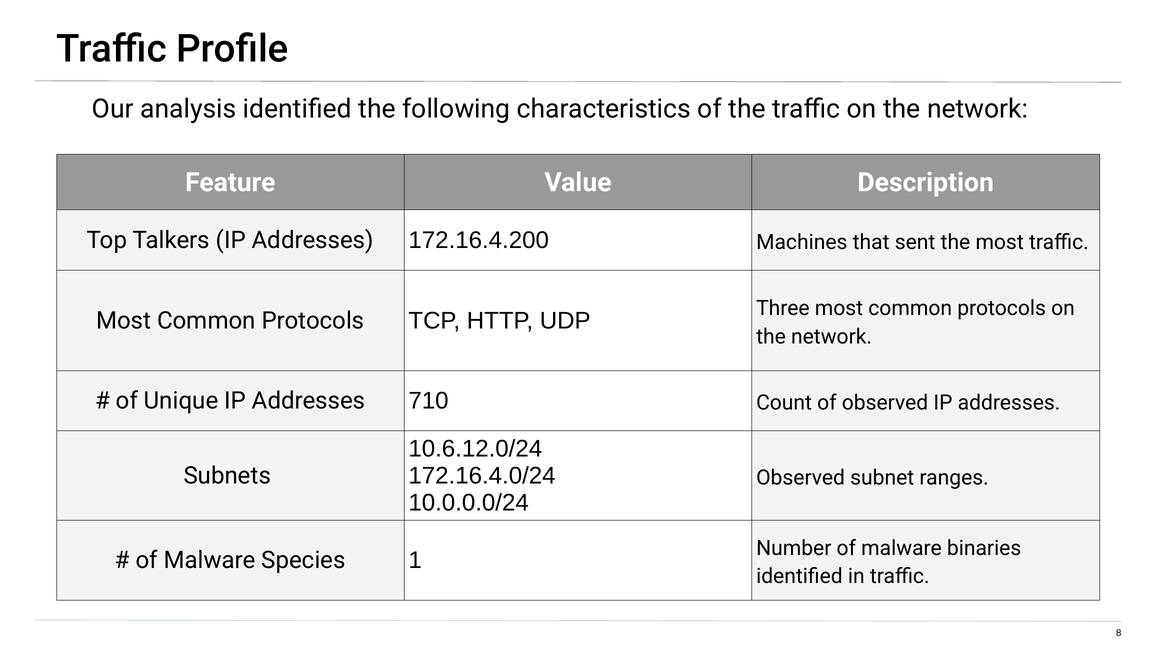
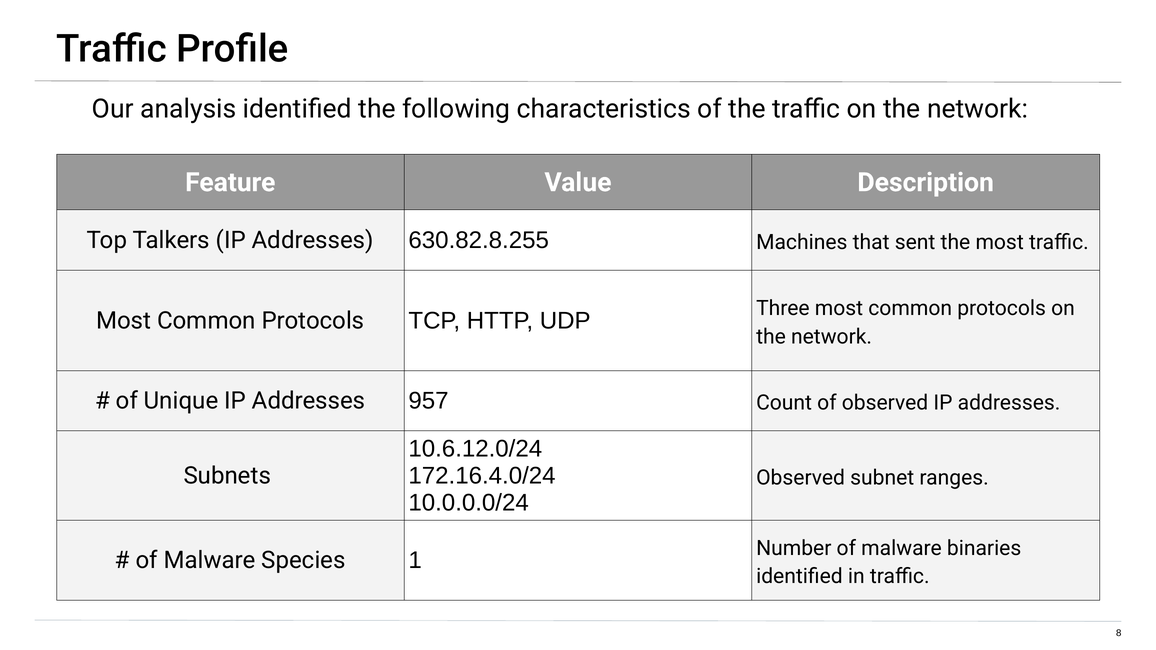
172.16.4.200: 172.16.4.200 -> 630.82.8.255
710: 710 -> 957
